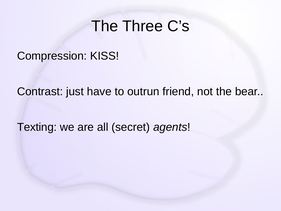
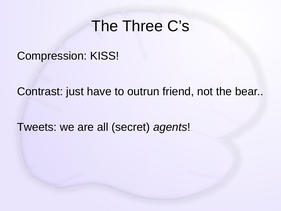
Texting: Texting -> Tweets
